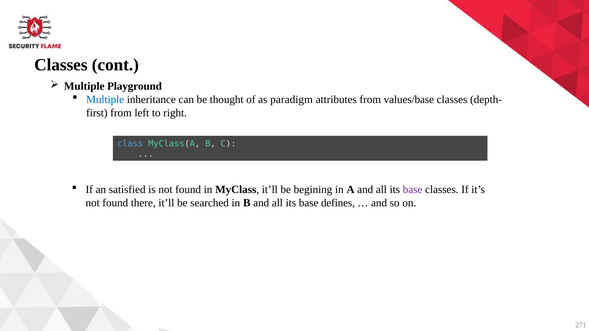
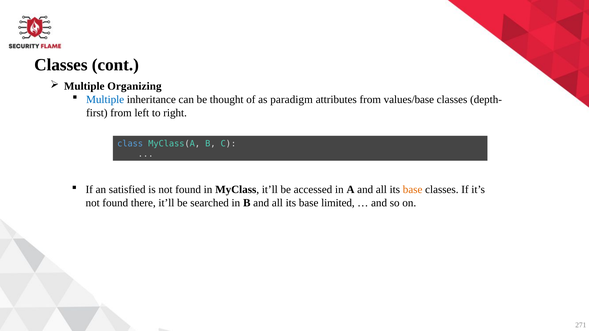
Playground: Playground -> Organizing
begining: begining -> accessed
base at (413, 190) colour: purple -> orange
defines: defines -> limited
